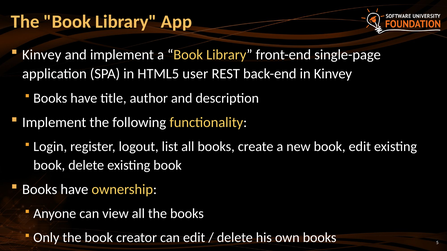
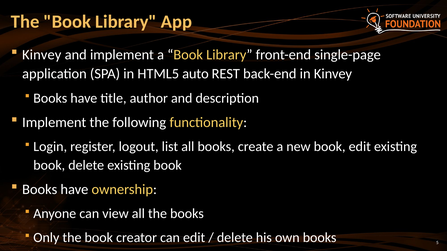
user: user -> auto
